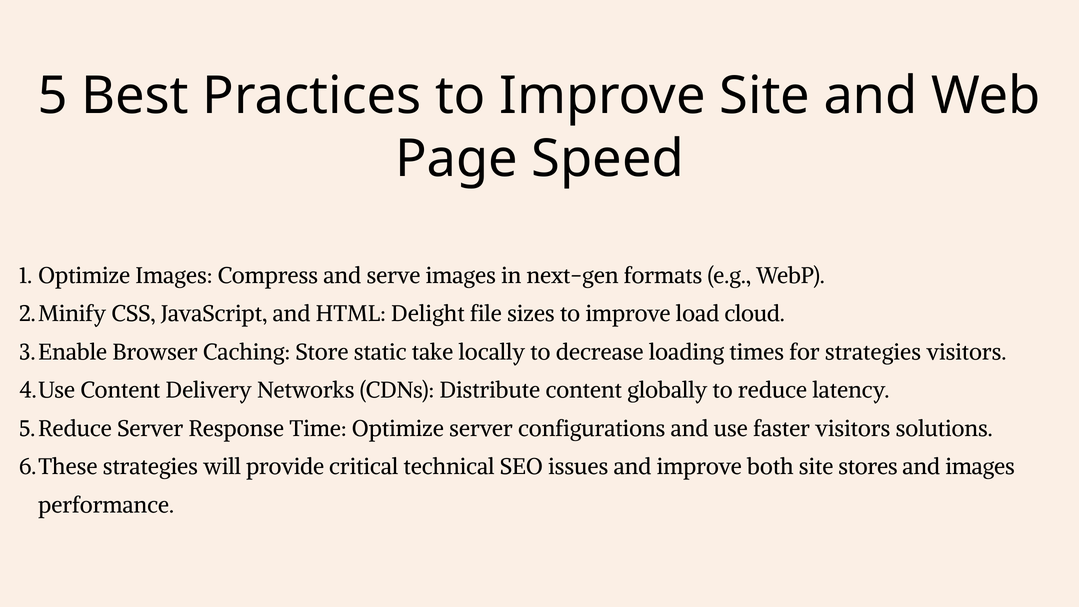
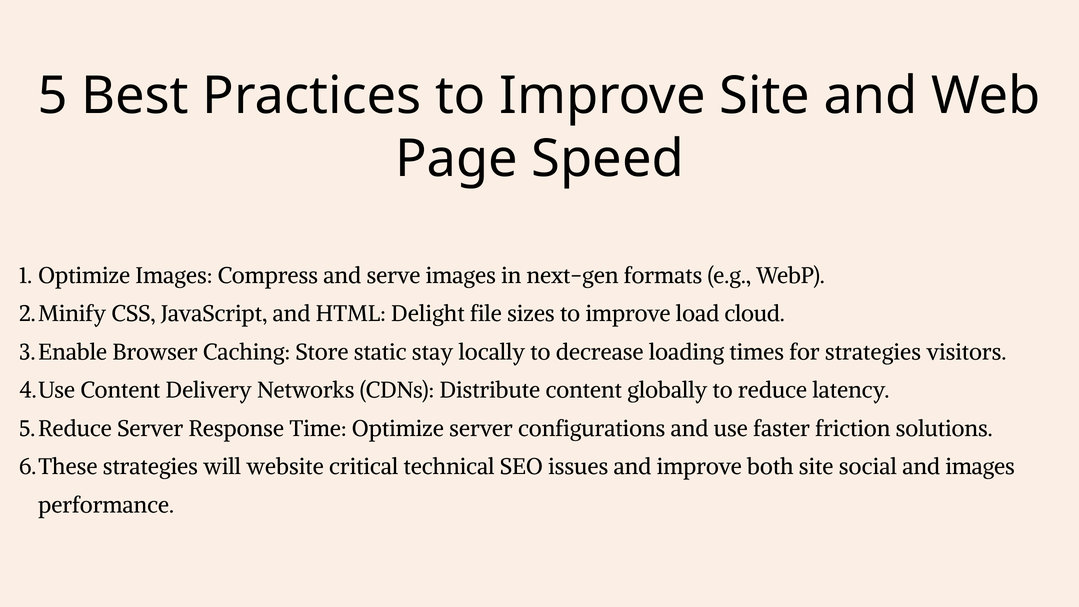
take: take -> stay
faster visitors: visitors -> friction
provide: provide -> website
stores: stores -> social
